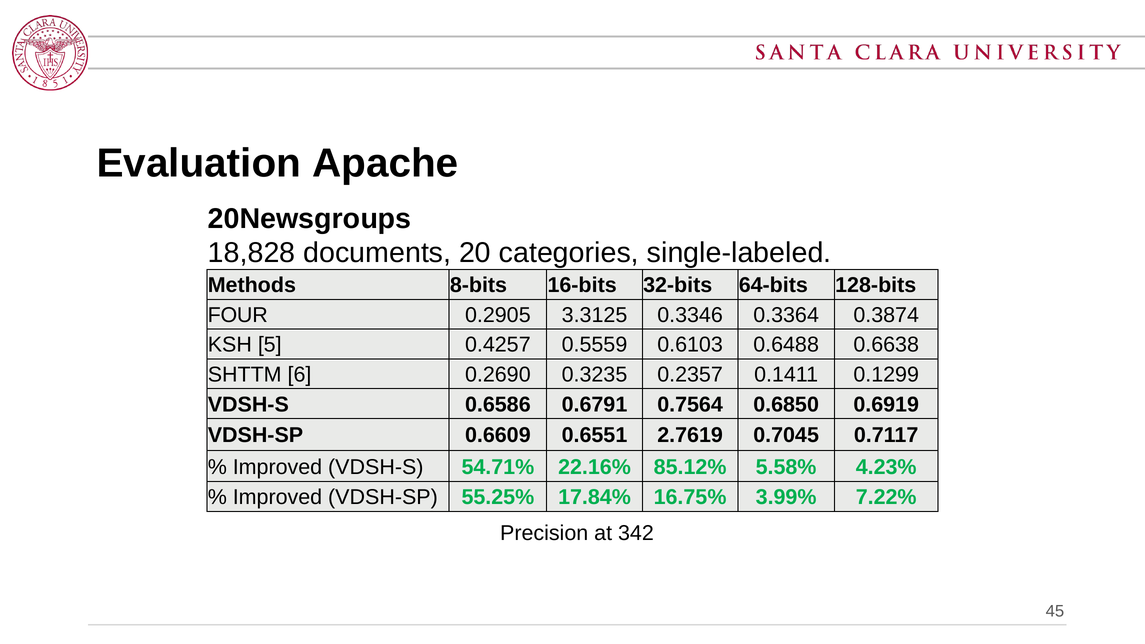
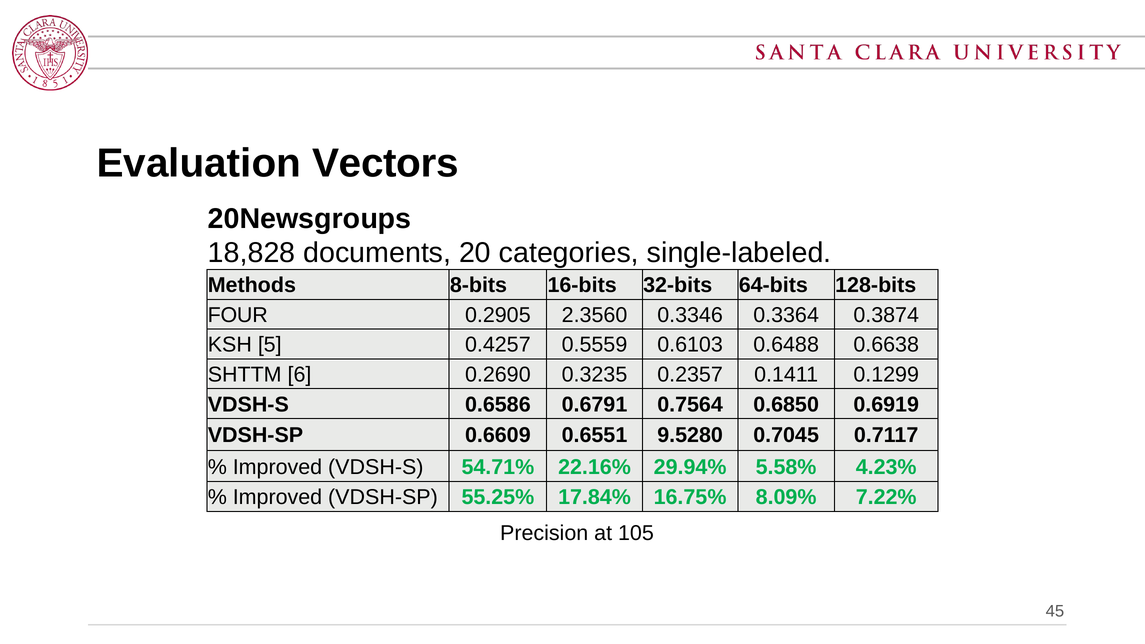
Apache: Apache -> Vectors
3.3125: 3.3125 -> 2.3560
2.7619: 2.7619 -> 9.5280
85.12%: 85.12% -> 29.94%
3.99%: 3.99% -> 8.09%
342: 342 -> 105
